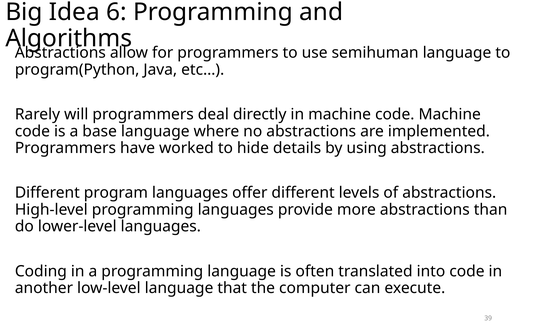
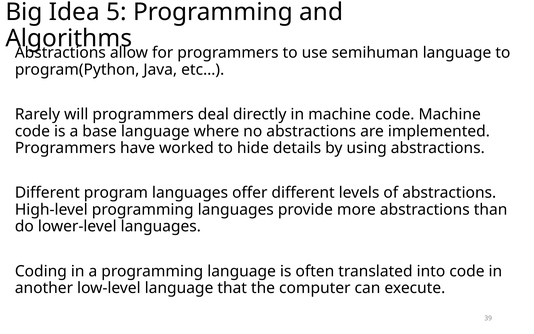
6: 6 -> 5
